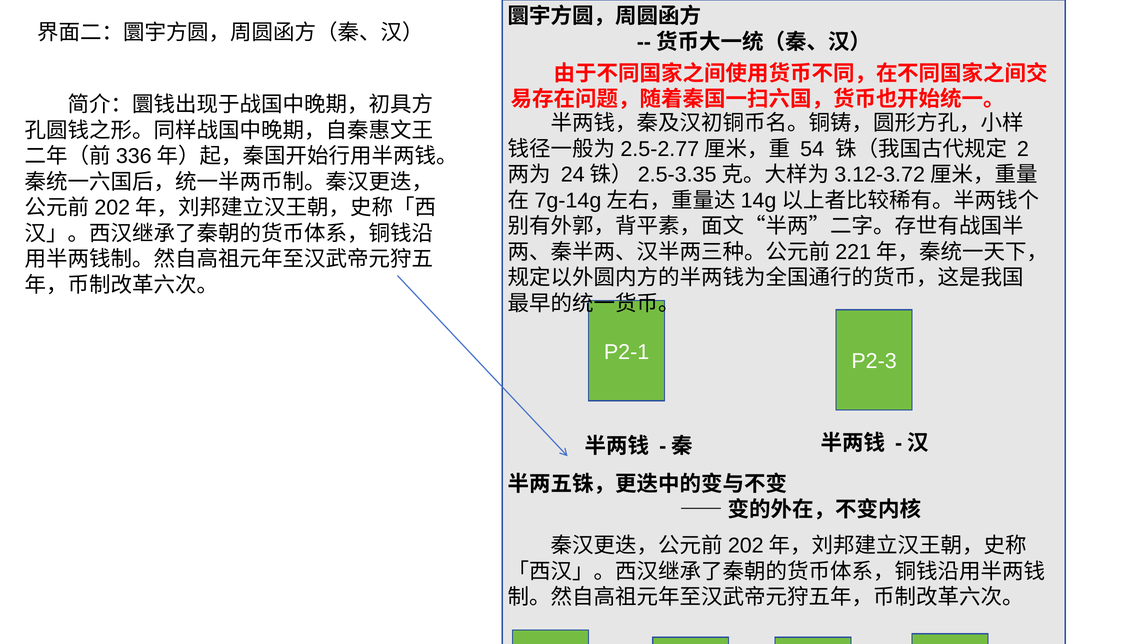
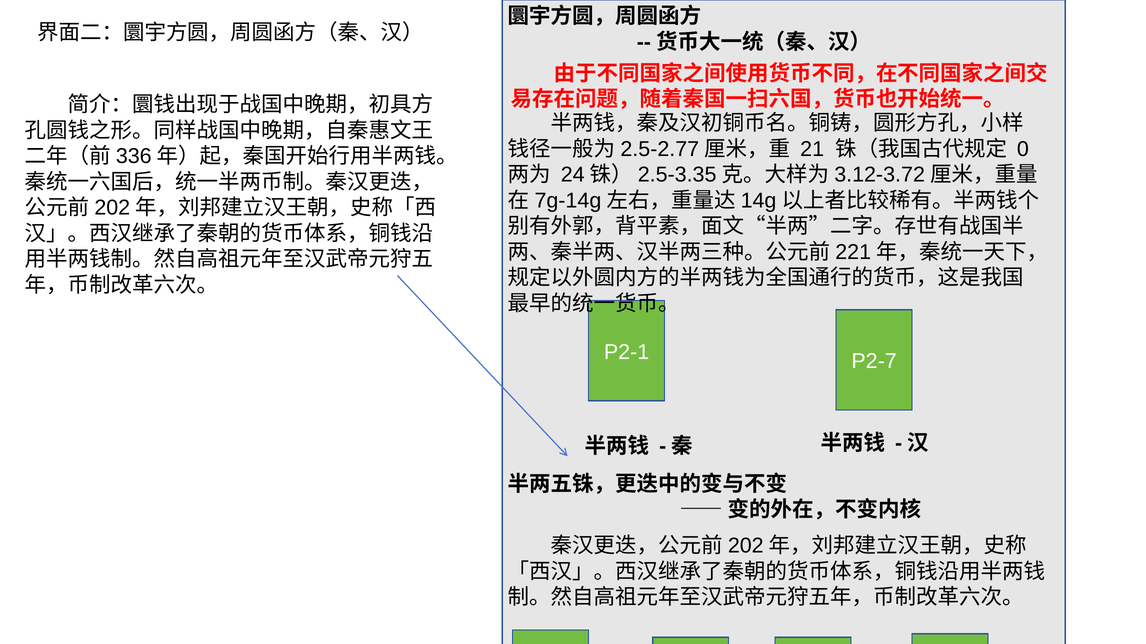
54: 54 -> 21
2: 2 -> 0
P2-1 P2-3: P2-3 -> P2-7
